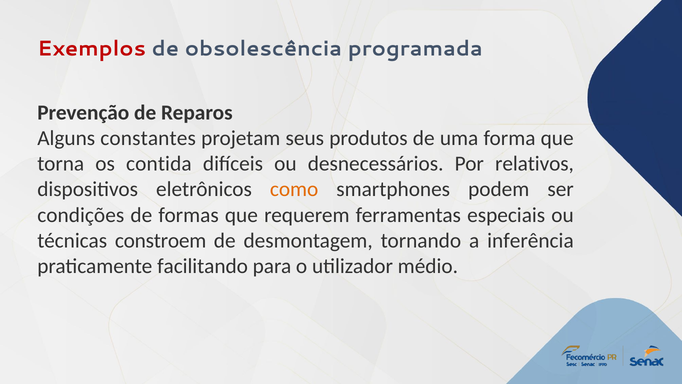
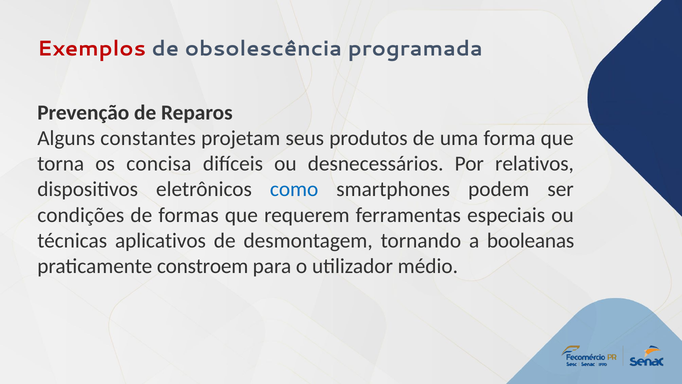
contida: contida -> concisa
como colour: orange -> blue
constroem: constroem -> aplicativos
inferência: inferência -> booleanas
facilitando: facilitando -> constroem
